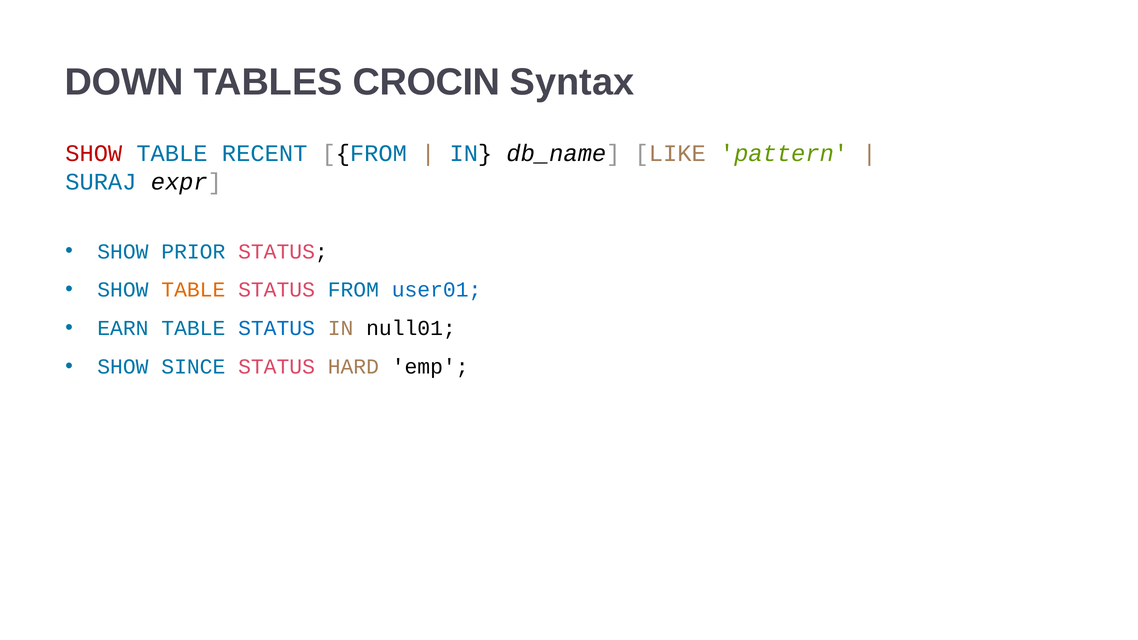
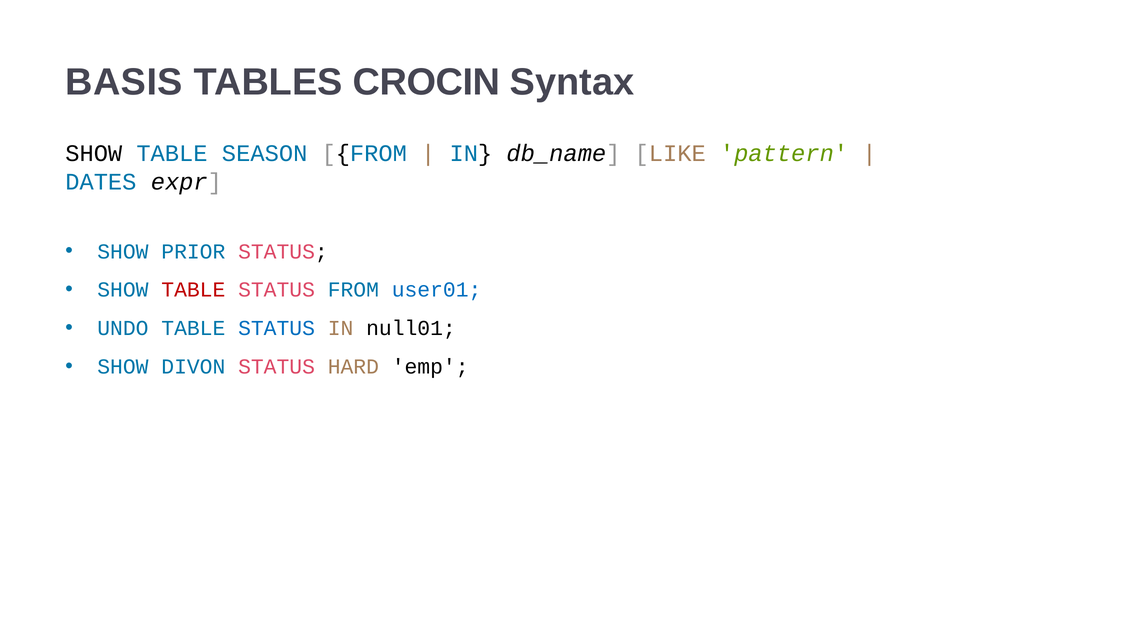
DOWN: DOWN -> BASIS
SHOW at (94, 153) colour: red -> black
RECENT: RECENT -> SEASON
SURAJ: SURAJ -> DATES
TABLE at (193, 290) colour: orange -> red
EARN: EARN -> UNDO
SINCE: SINCE -> DIVON
